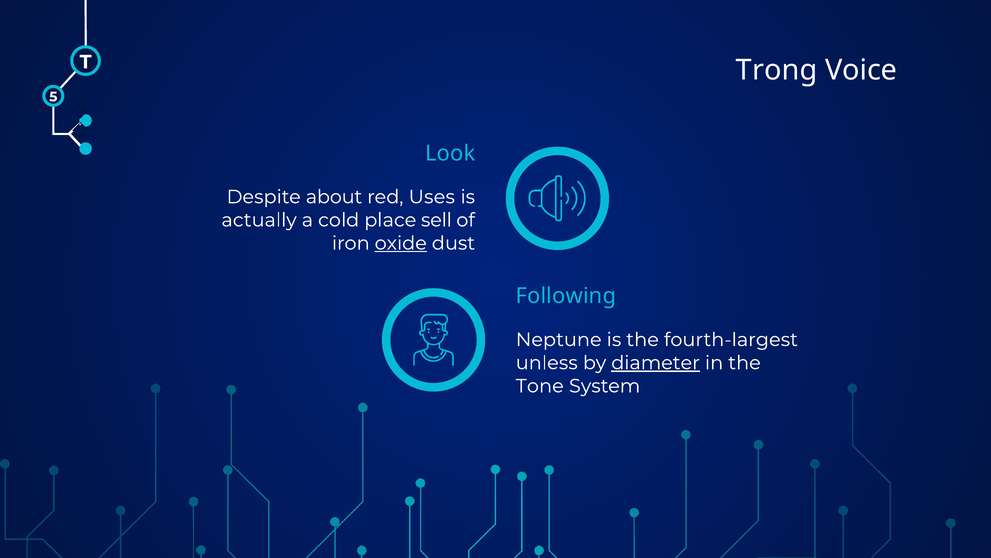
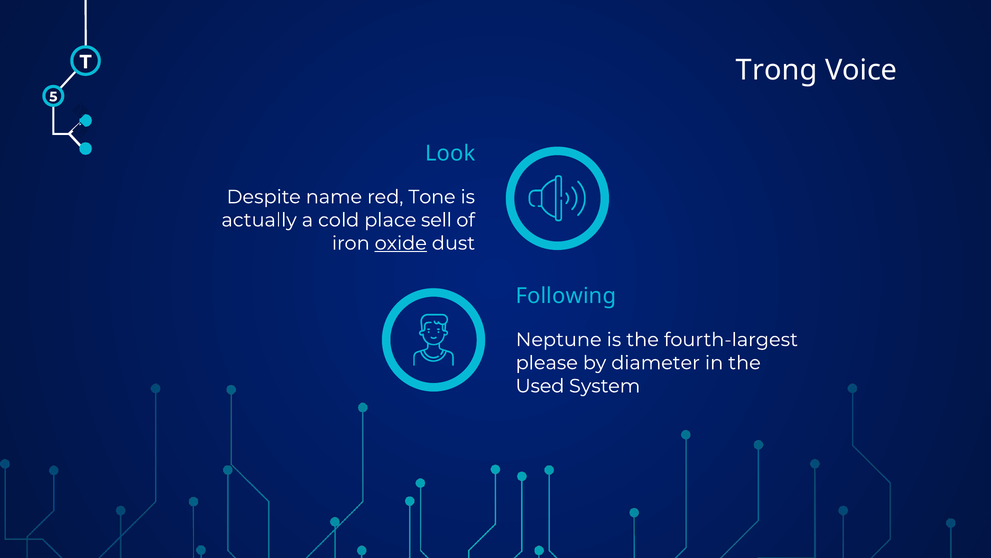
about: about -> name
Uses: Uses -> Tone
unless: unless -> please
diameter underline: present -> none
Tone: Tone -> Used
